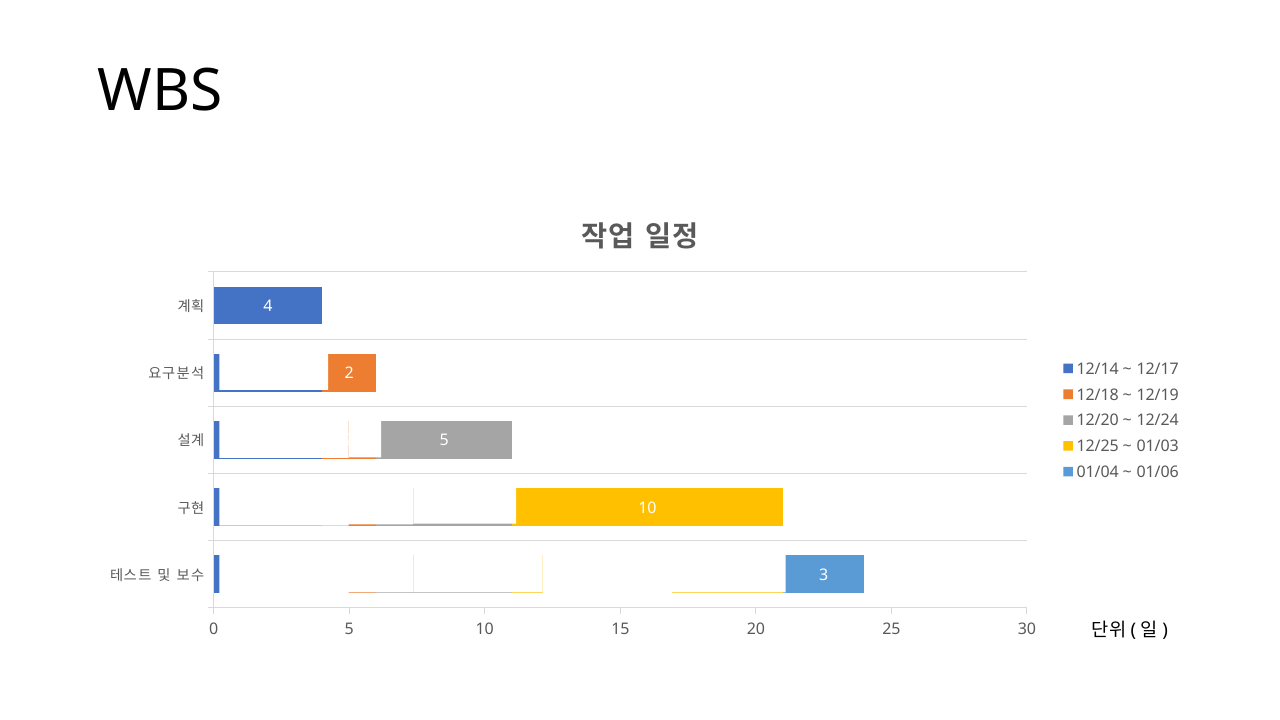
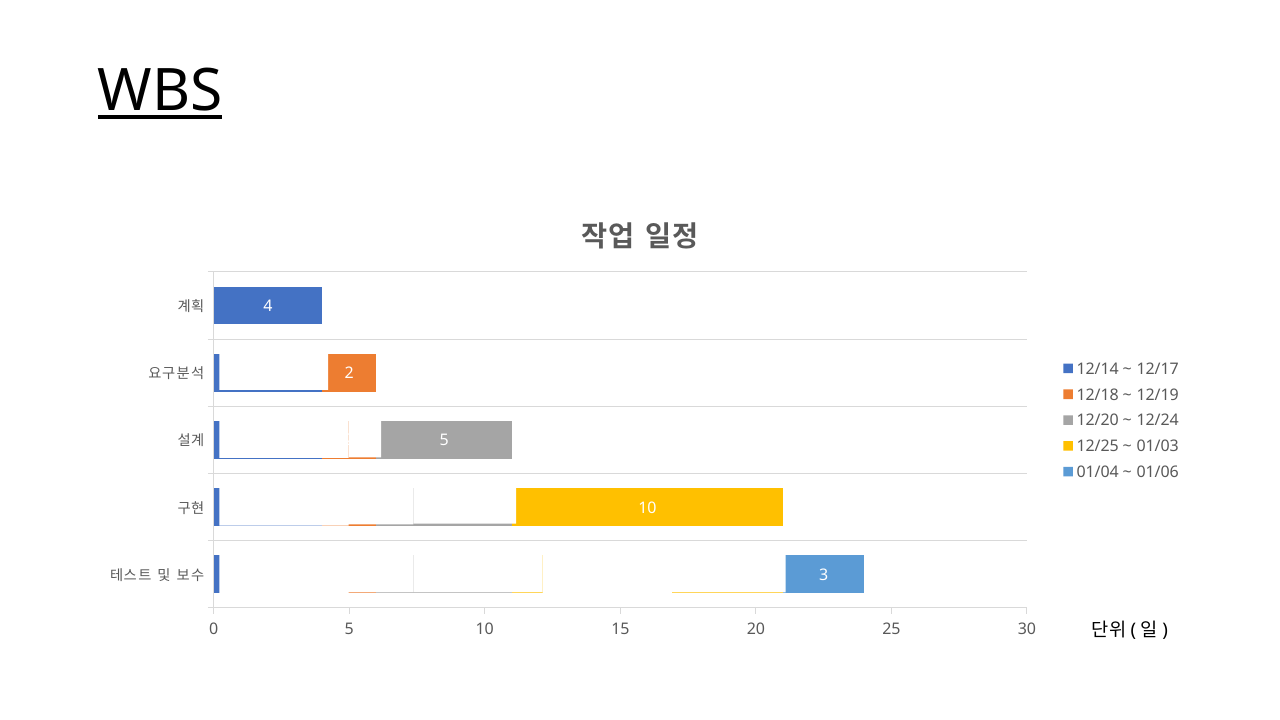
WBS underline: none -> present
